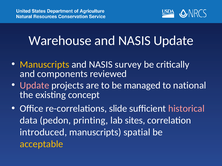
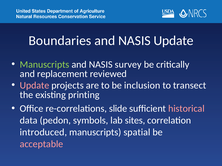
Warehouse: Warehouse -> Boundaries
Manuscripts at (45, 65) colour: yellow -> light green
components: components -> replacement
managed: managed -> inclusion
national: national -> transect
concept: concept -> printing
printing: printing -> symbols
acceptable colour: yellow -> pink
